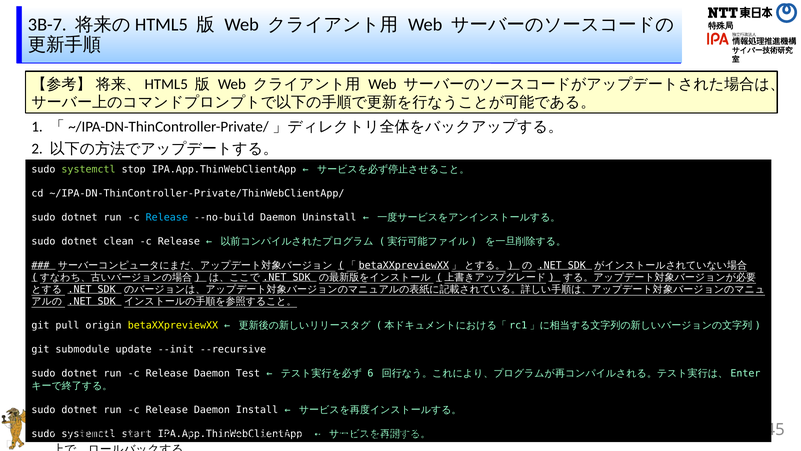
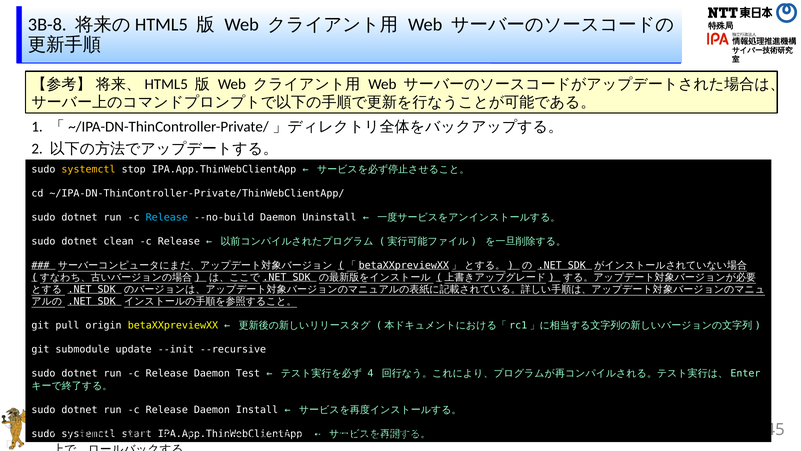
3B-7: 3B-7 -> 3B-8
systemctl at (89, 169) colour: light green -> yellow
6: 6 -> 4
